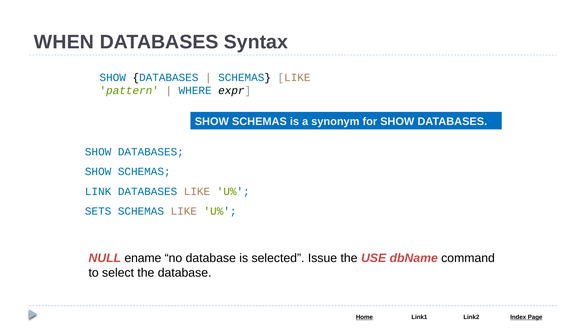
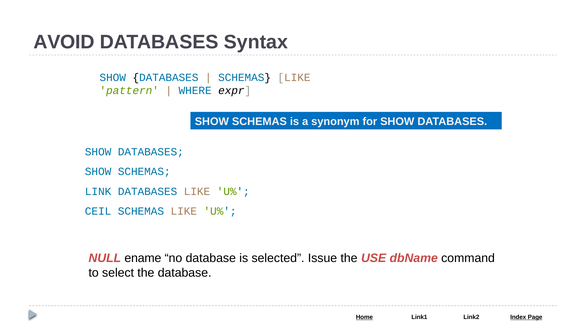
WHEN: WHEN -> AVOID
SETS: SETS -> CEIL
